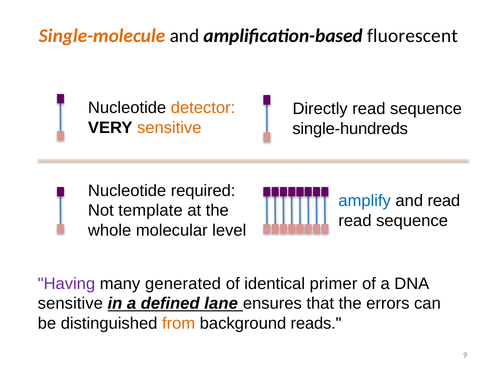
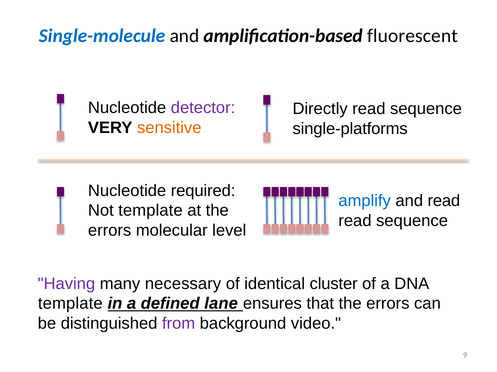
Single-molecule colour: orange -> blue
detector colour: orange -> purple
single-hundreds: single-hundreds -> single-platforms
whole at (110, 231): whole -> errors
generated: generated -> necessary
primer: primer -> cluster
sensitive at (70, 304): sensitive -> template
from colour: orange -> purple
reads: reads -> video
